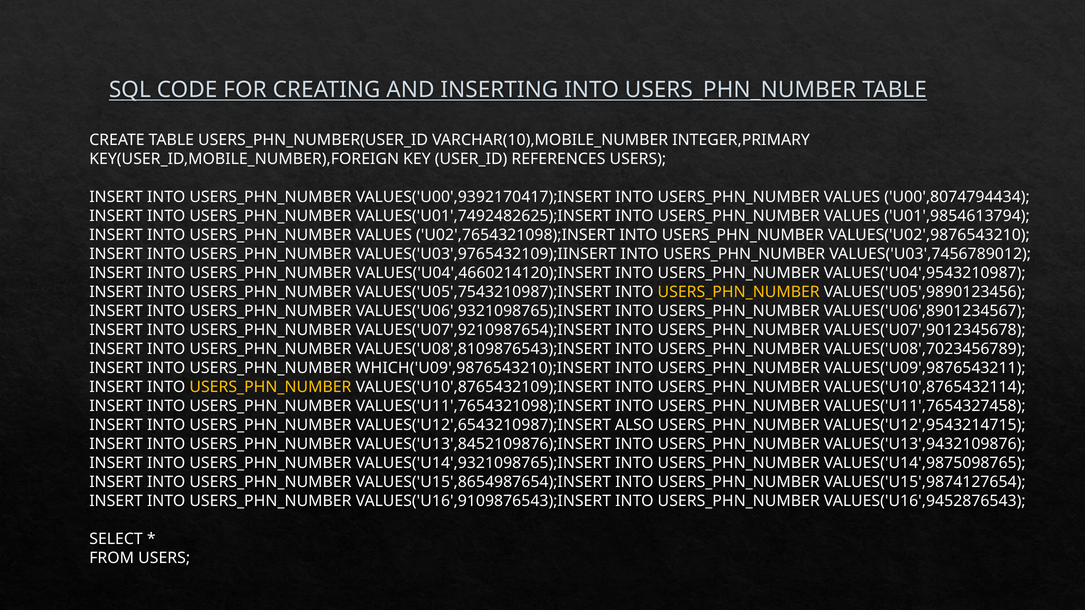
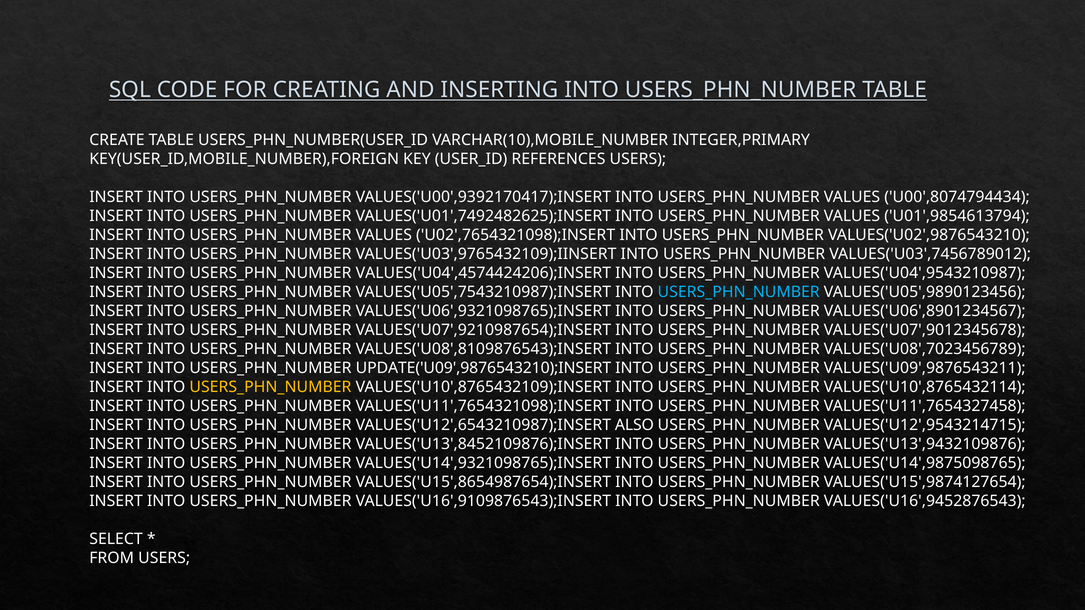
VALUES('U04',4660214120);INSERT: VALUES('U04',4660214120);INSERT -> VALUES('U04',4574424206);INSERT
USERS_PHN_NUMBER at (739, 292) colour: yellow -> light blue
WHICH('U09',9876543210);INSERT: WHICH('U09',9876543210);INSERT -> UPDATE('U09',9876543210);INSERT
